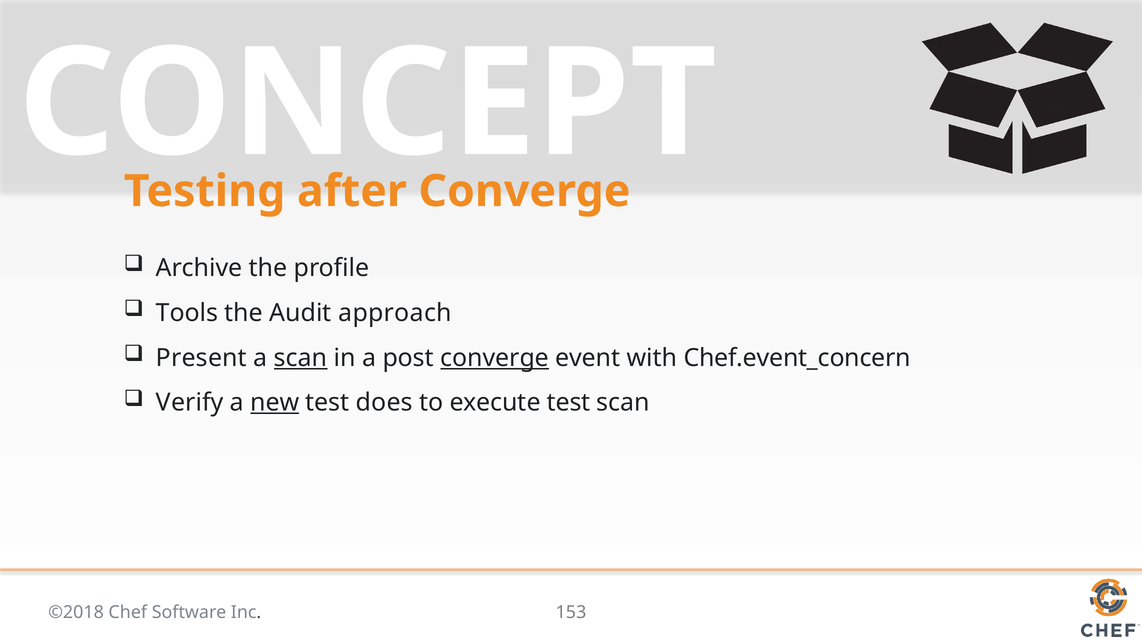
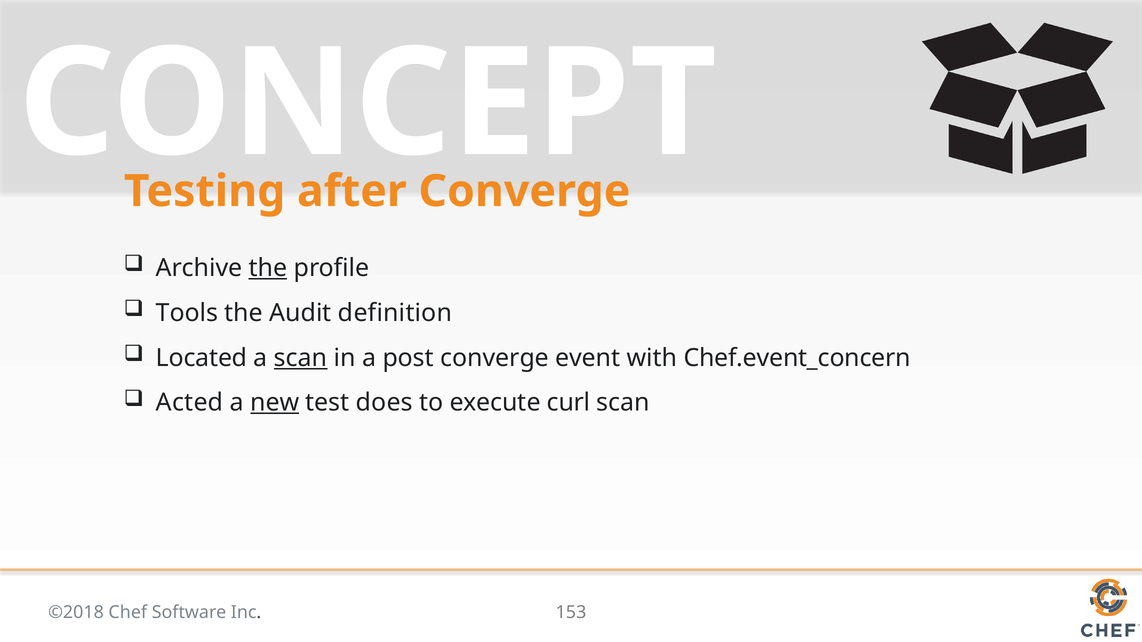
the at (268, 268) underline: none -> present
approach: approach -> definition
Present: Present -> Located
converge at (495, 358) underline: present -> none
Verify: Verify -> Acted
execute test: test -> curl
